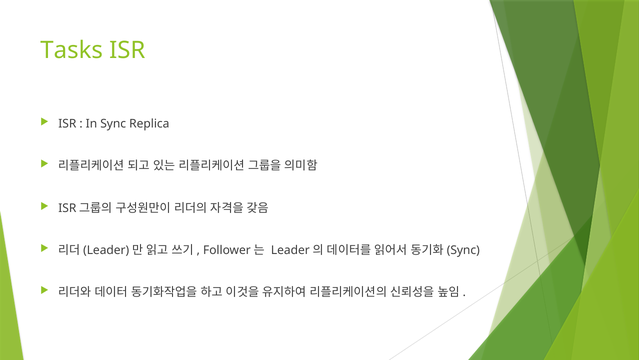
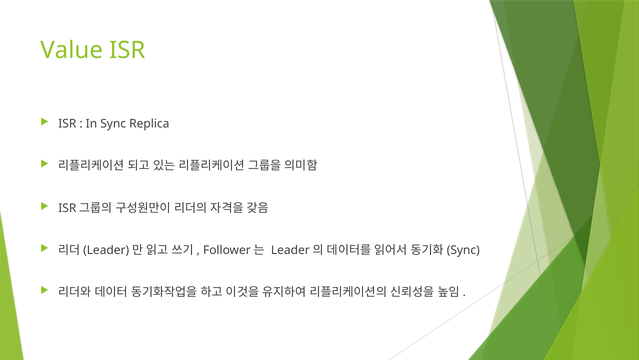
Tasks: Tasks -> Value
